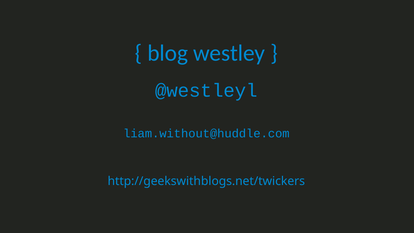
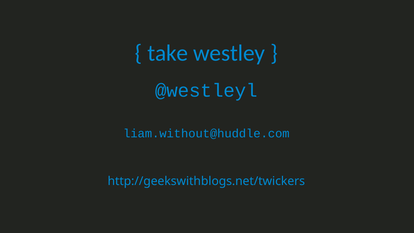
blog: blog -> take
